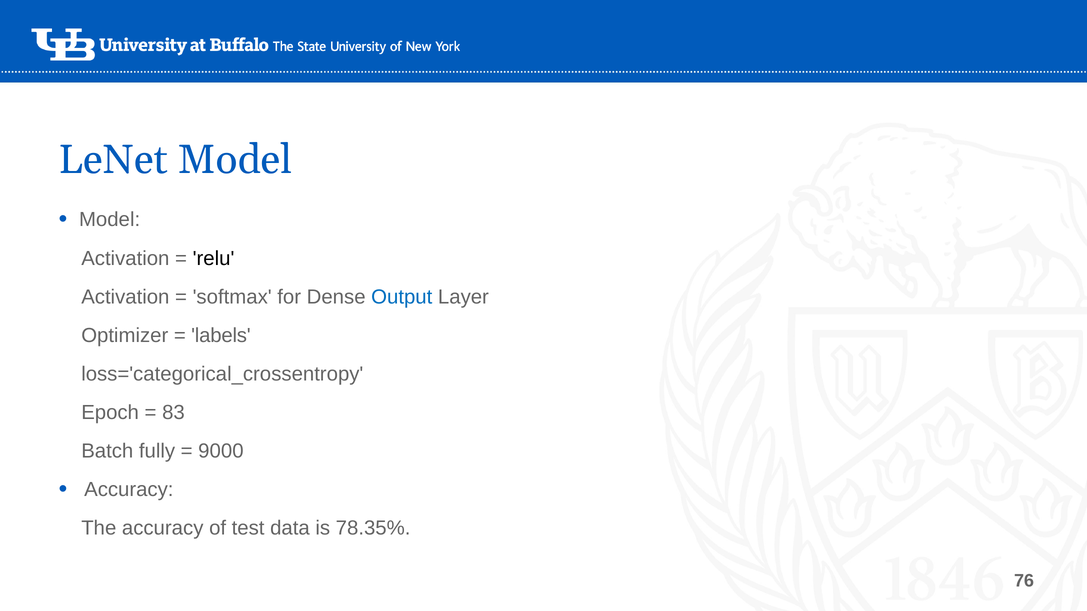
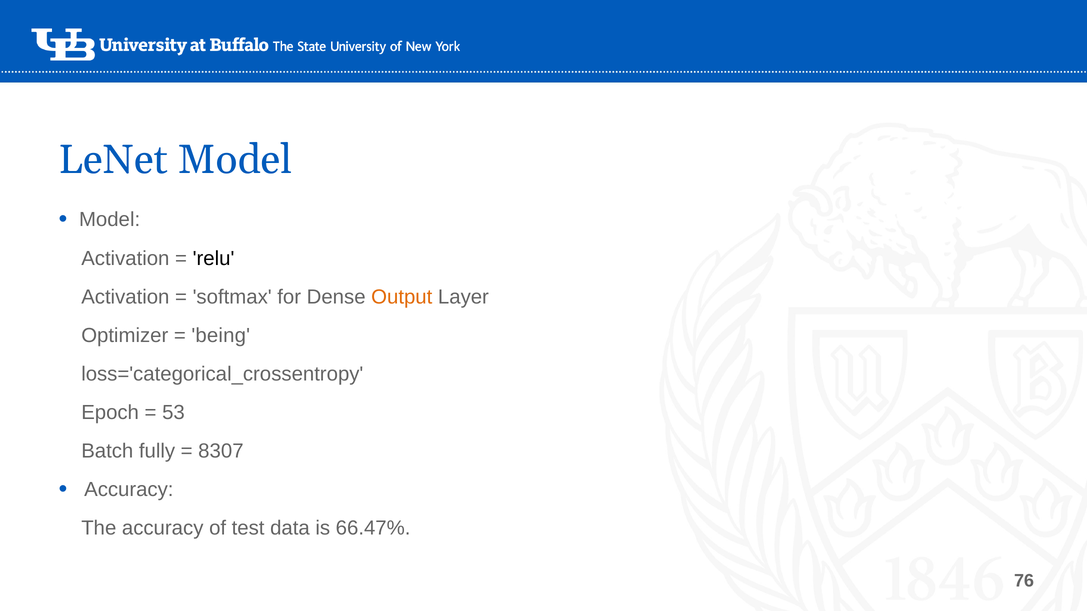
Output colour: blue -> orange
labels: labels -> being
83: 83 -> 53
9000: 9000 -> 8307
78.35%: 78.35% -> 66.47%
